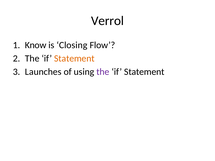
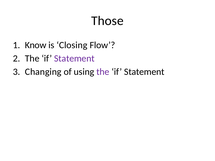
Verrol: Verrol -> Those
Statement at (74, 59) colour: orange -> purple
Launches: Launches -> Changing
